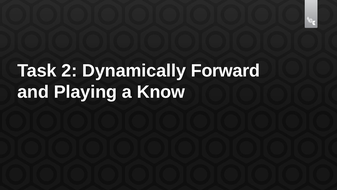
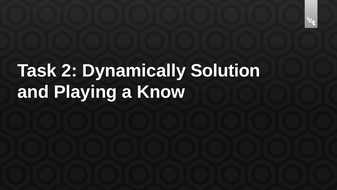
Forward: Forward -> Solution
